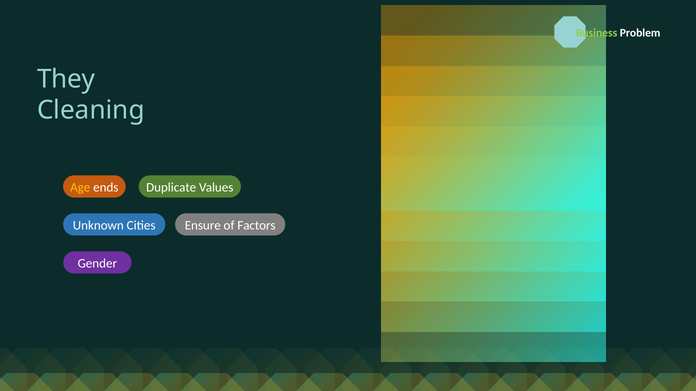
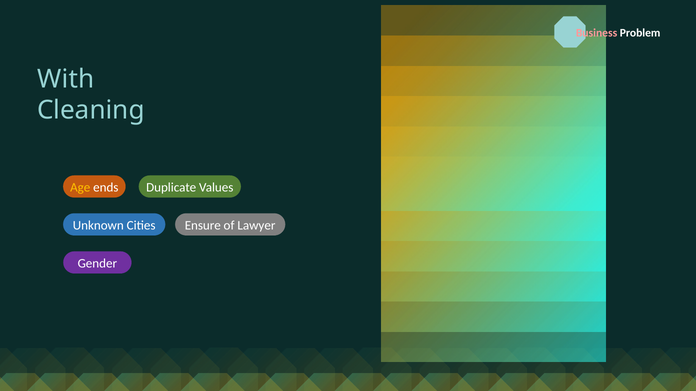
Business colour: light green -> pink
They: They -> With
Factors: Factors -> Lawyer
